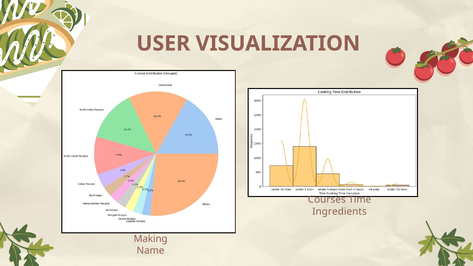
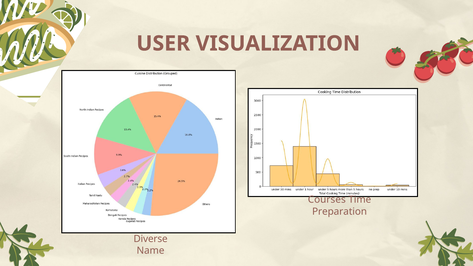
Ingredients: Ingredients -> Preparation
Making: Making -> Diverse
